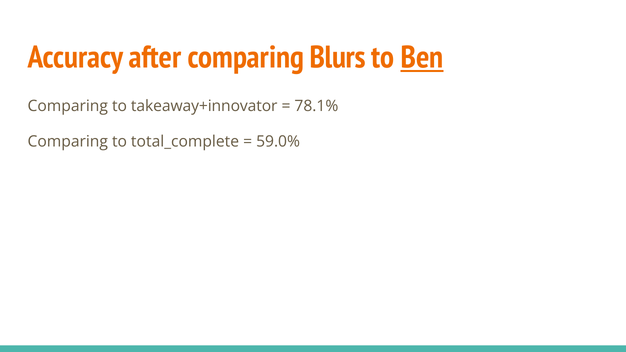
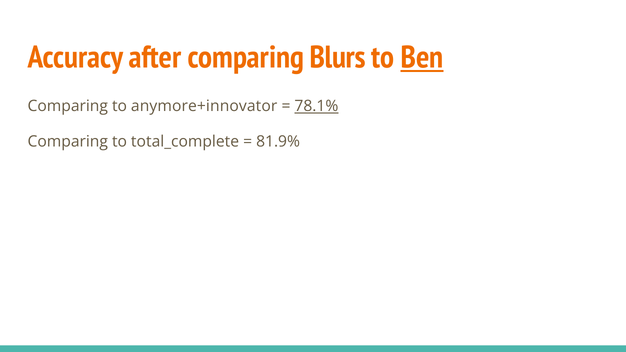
takeaway+innovator: takeaway+innovator -> anymore+innovator
78.1% underline: none -> present
59.0%: 59.0% -> 81.9%
